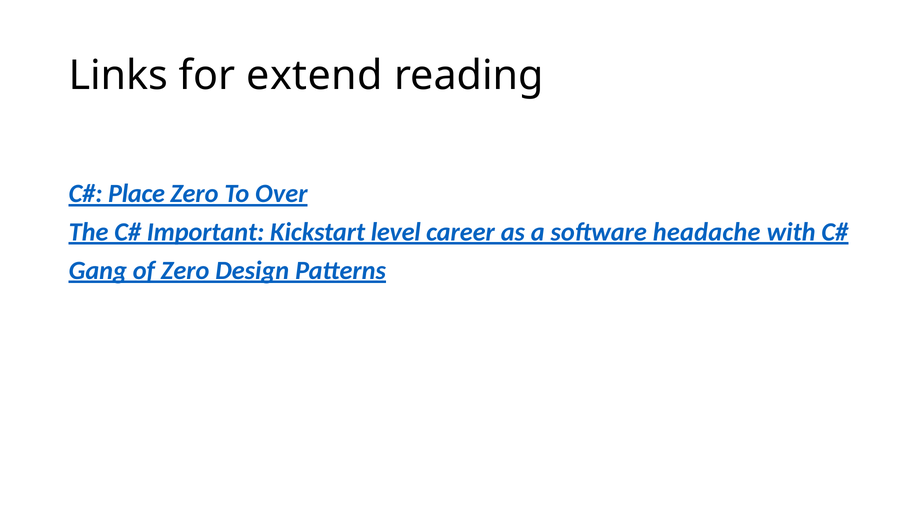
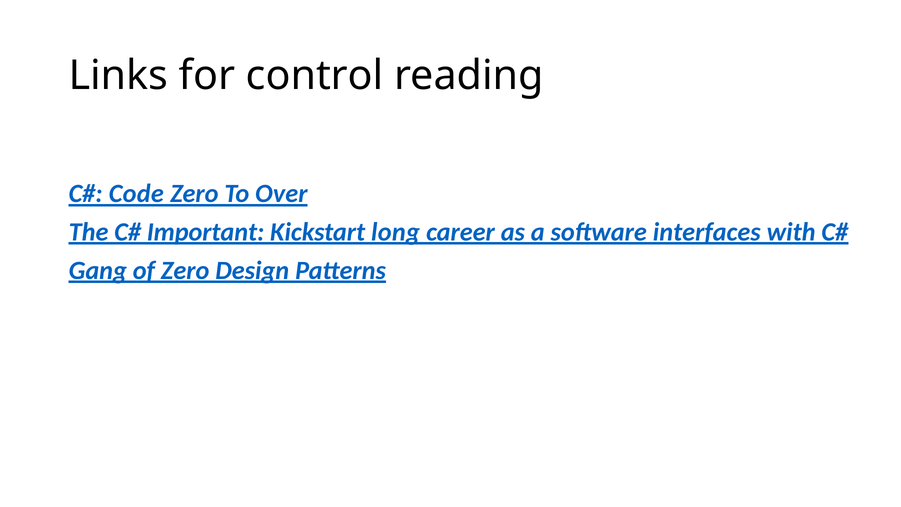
extend: extend -> control
Place: Place -> Code
level: level -> long
headache: headache -> interfaces
